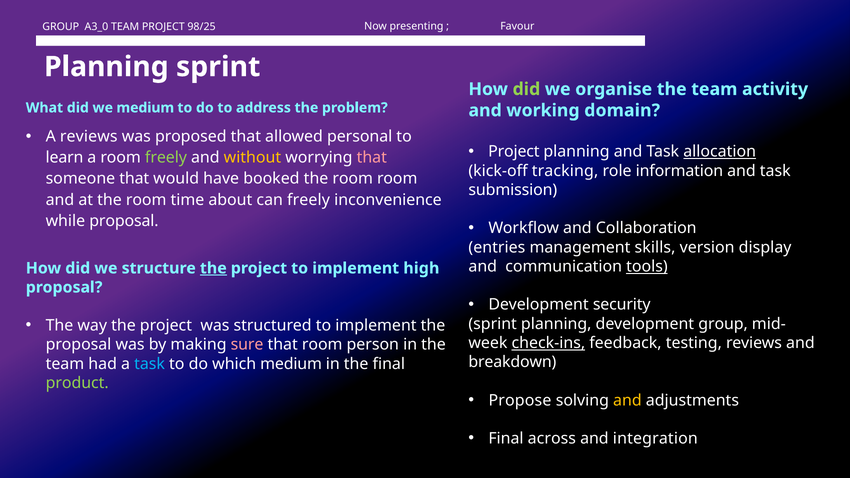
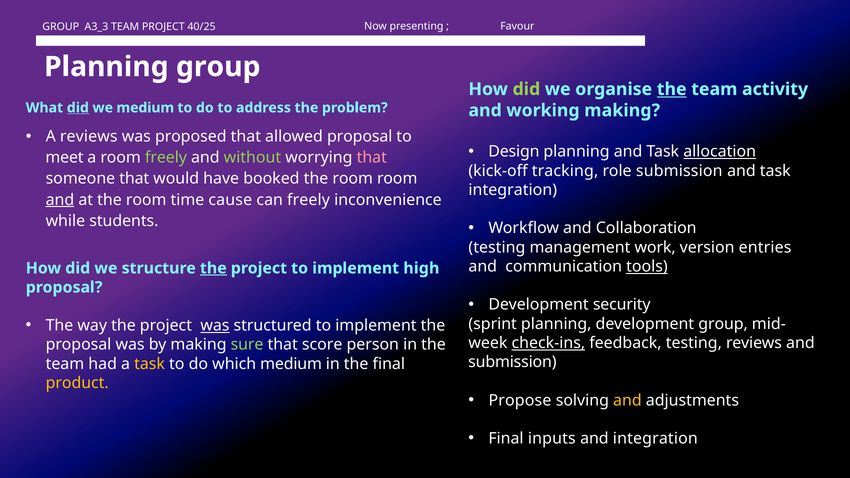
A3_0: A3_0 -> A3_3
98/25: 98/25 -> 40/25
Planning sprint: sprint -> group
the at (672, 89) underline: none -> present
did at (78, 108) underline: none -> present
working domain: domain -> making
allowed personal: personal -> proposal
Project at (514, 152): Project -> Design
learn: learn -> meet
without colour: yellow -> light green
role information: information -> submission
submission at (513, 190): submission -> integration
and at (60, 200) underline: none -> present
about: about -> cause
while proposal: proposal -> students
entries at (497, 247): entries -> testing
skills: skills -> work
display: display -> entries
was at (215, 326) underline: none -> present
sure colour: pink -> light green
that room: room -> score
breakdown at (512, 362): breakdown -> submission
task at (150, 364) colour: light blue -> yellow
product colour: light green -> yellow
across: across -> inputs
